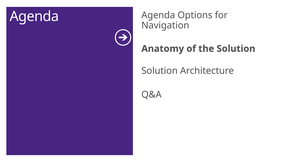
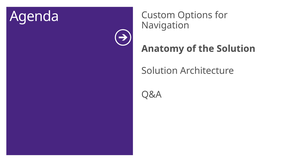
Agenda Agenda: Agenda -> Custom
